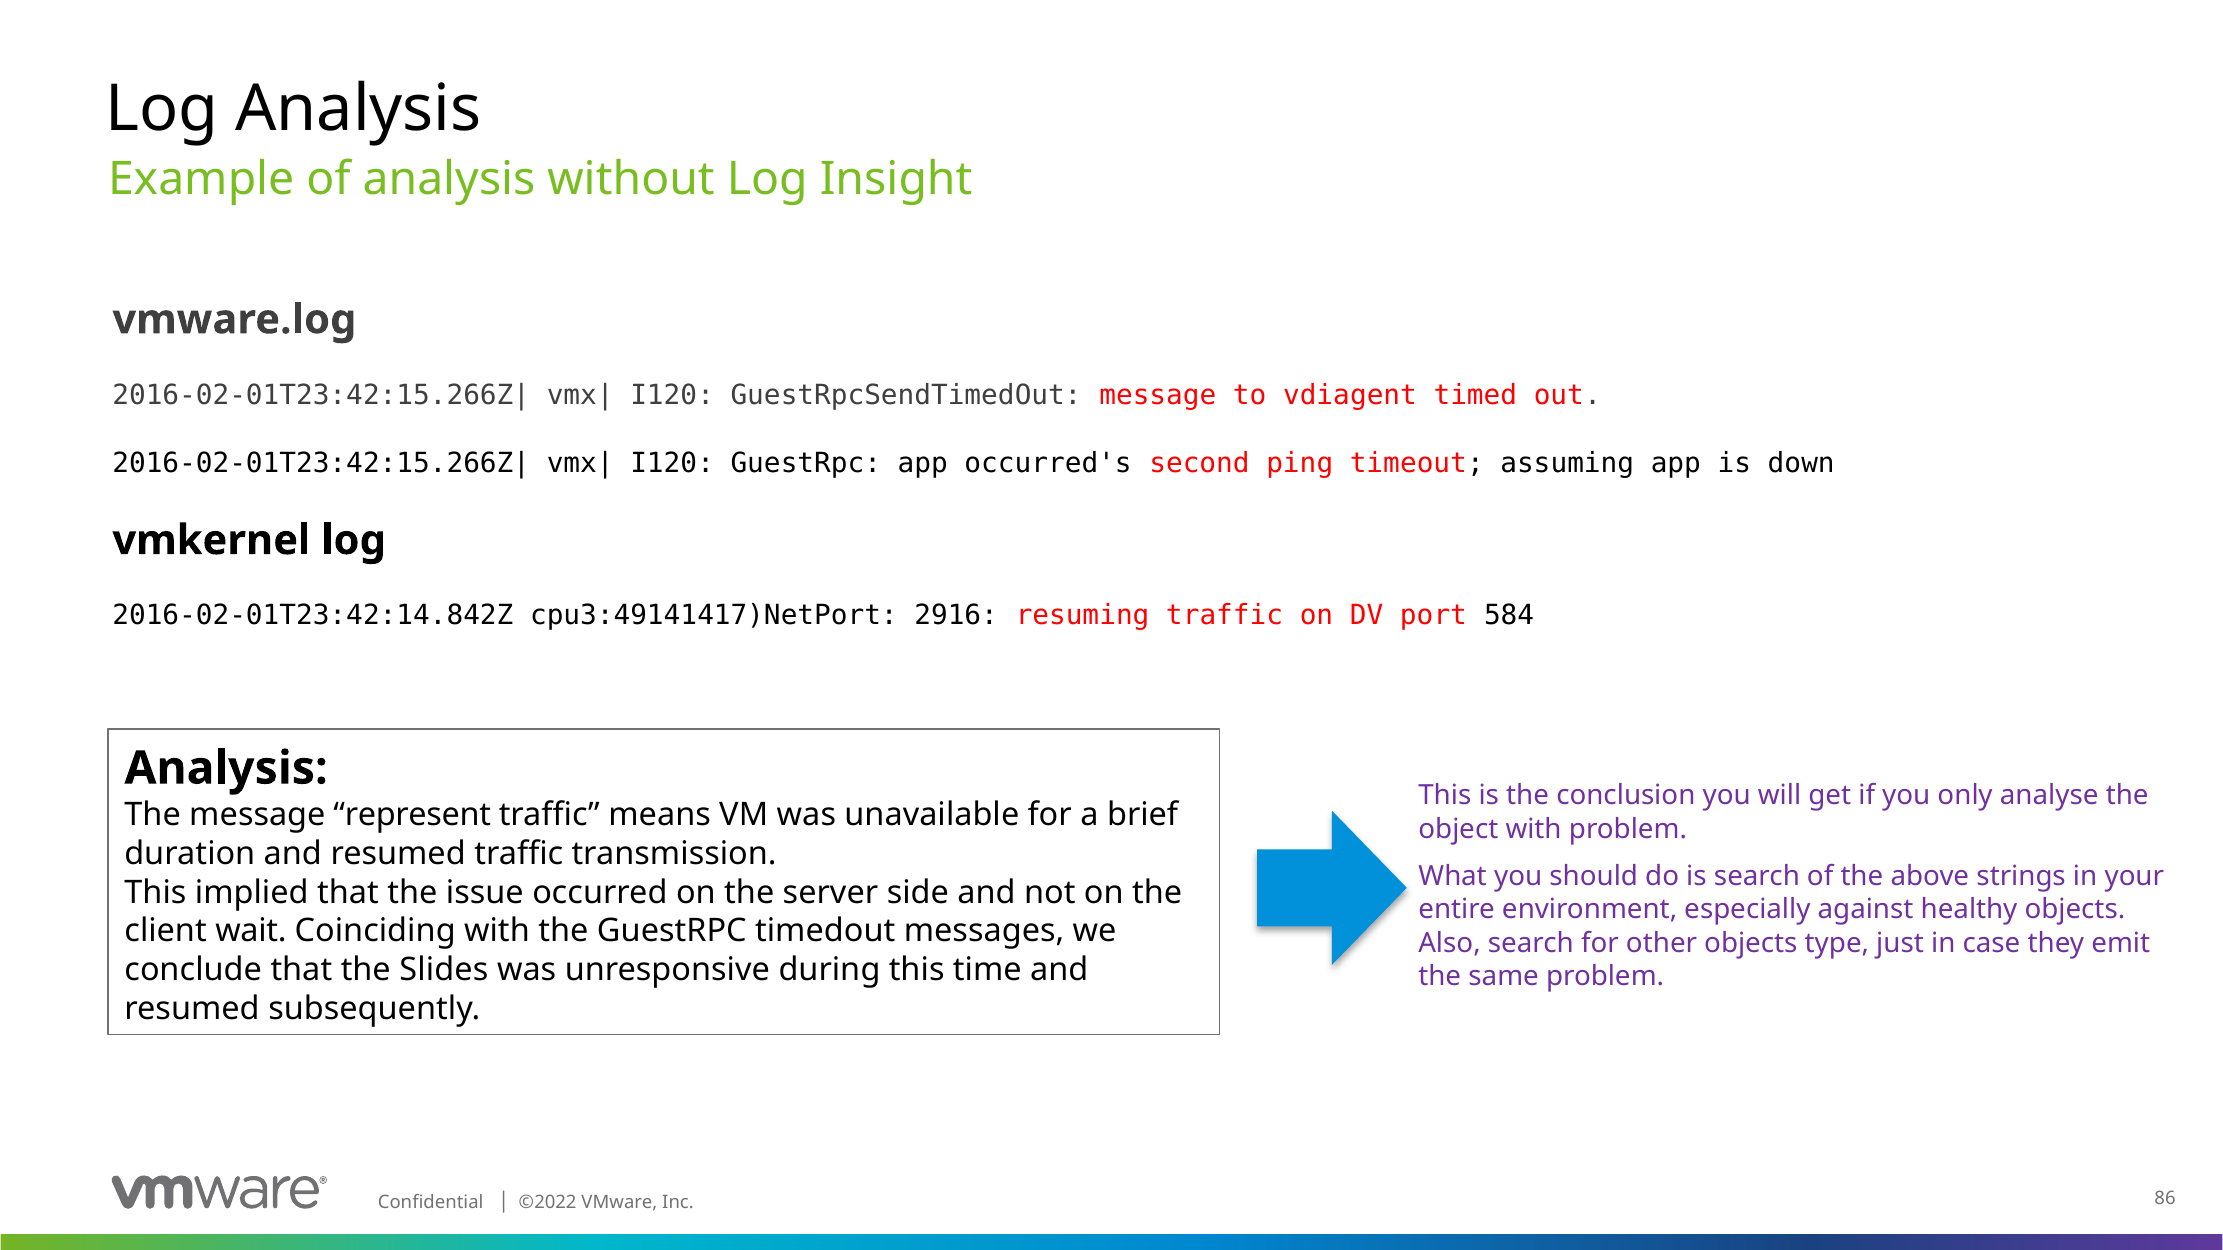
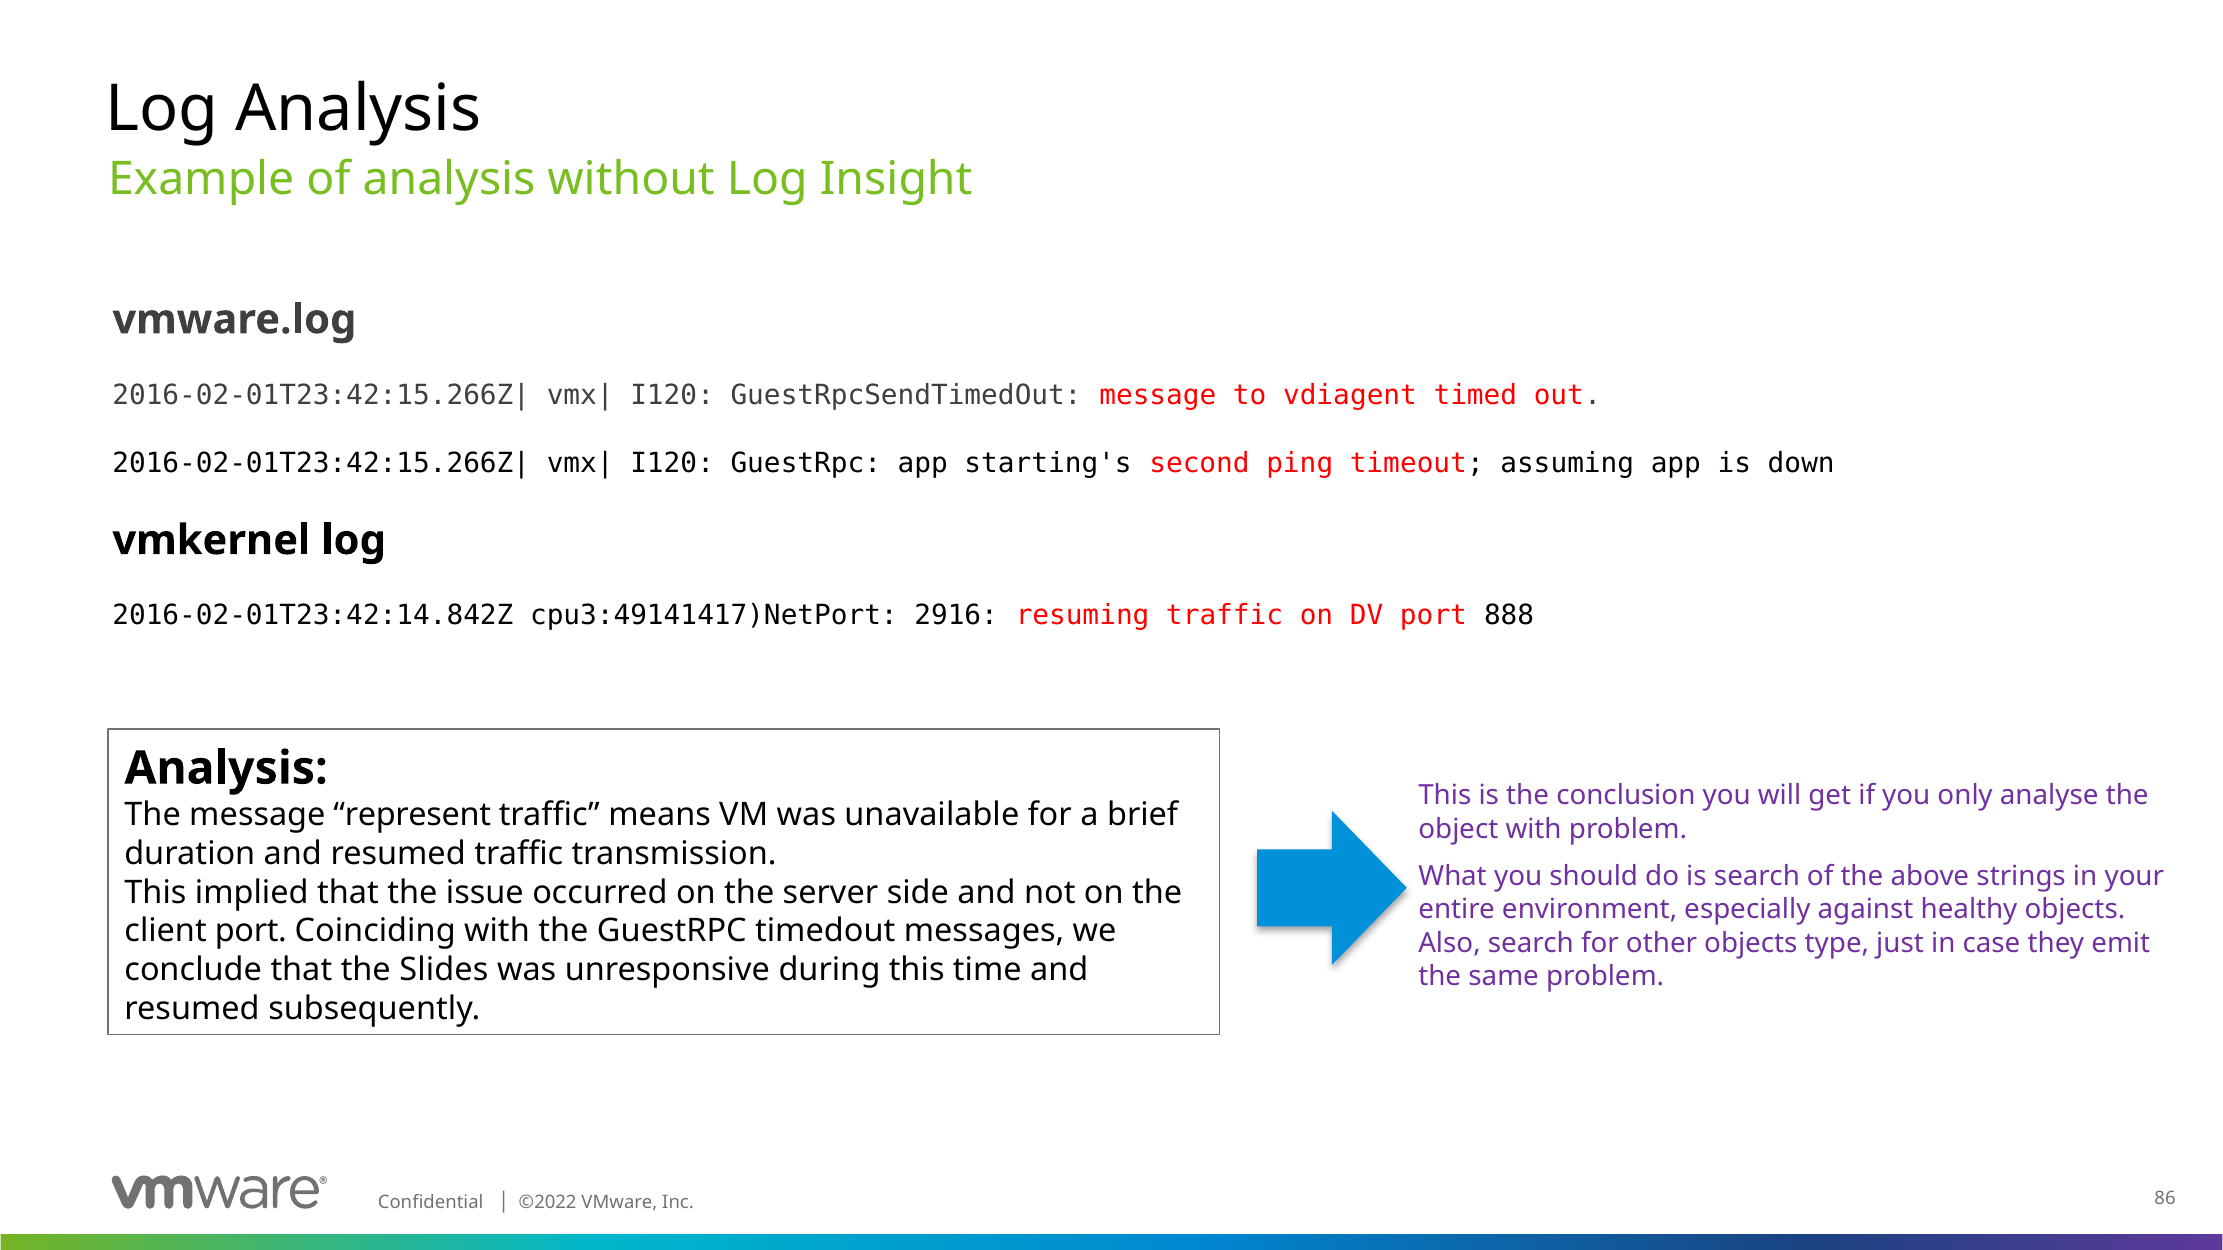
occurred's: occurred's -> starting's
584: 584 -> 888
client wait: wait -> port
